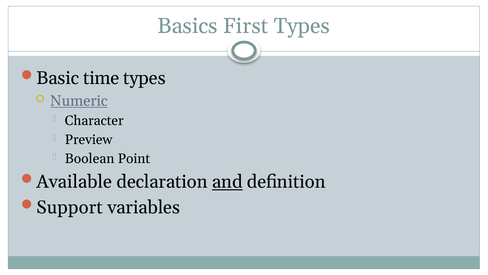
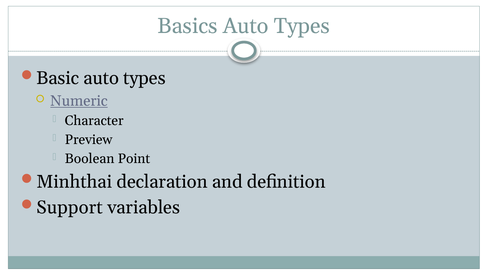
Basics First: First -> Auto
Basic time: time -> auto
Available: Available -> Minhthai
and underline: present -> none
